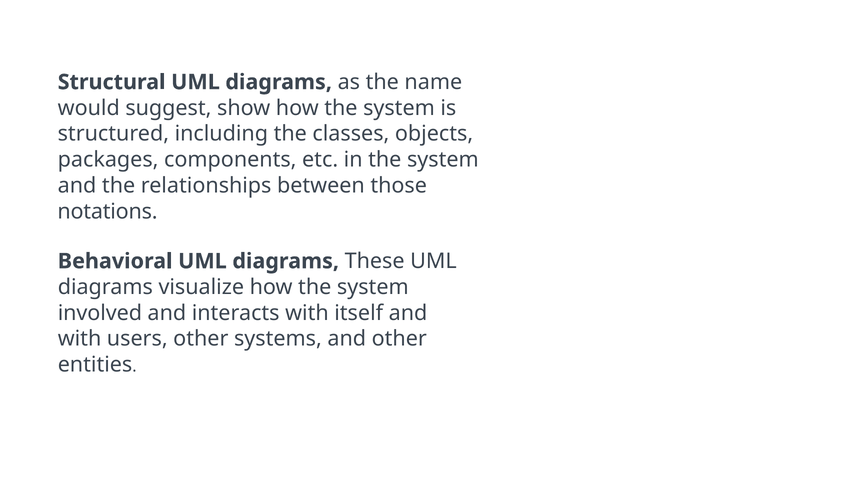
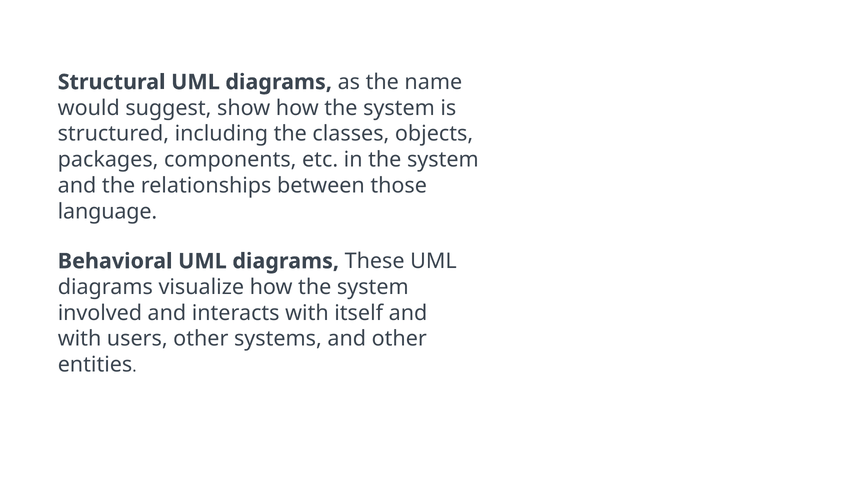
notations: notations -> language
